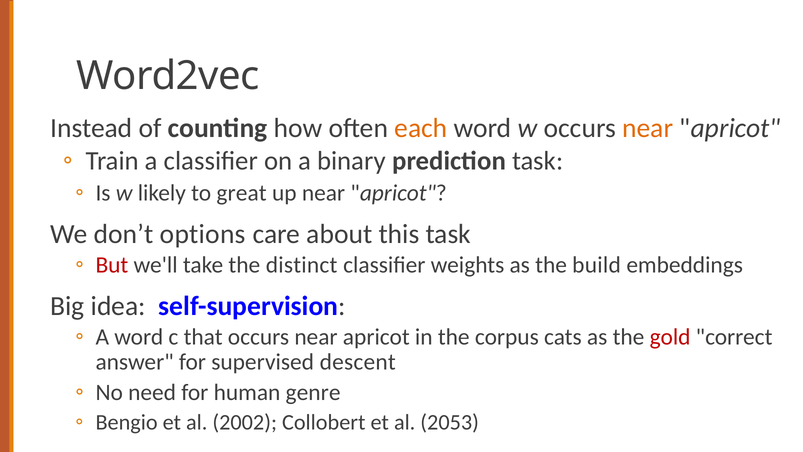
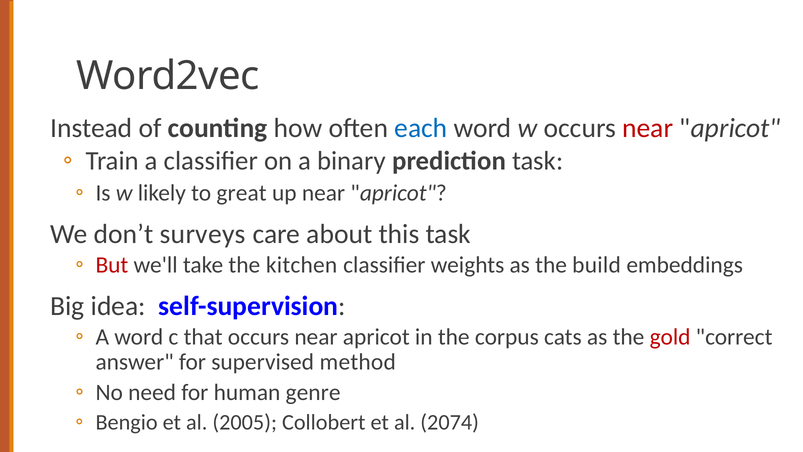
each colour: orange -> blue
near at (648, 128) colour: orange -> red
options: options -> surveys
distinct: distinct -> kitchen
descent: descent -> method
2002: 2002 -> 2005
2053: 2053 -> 2074
